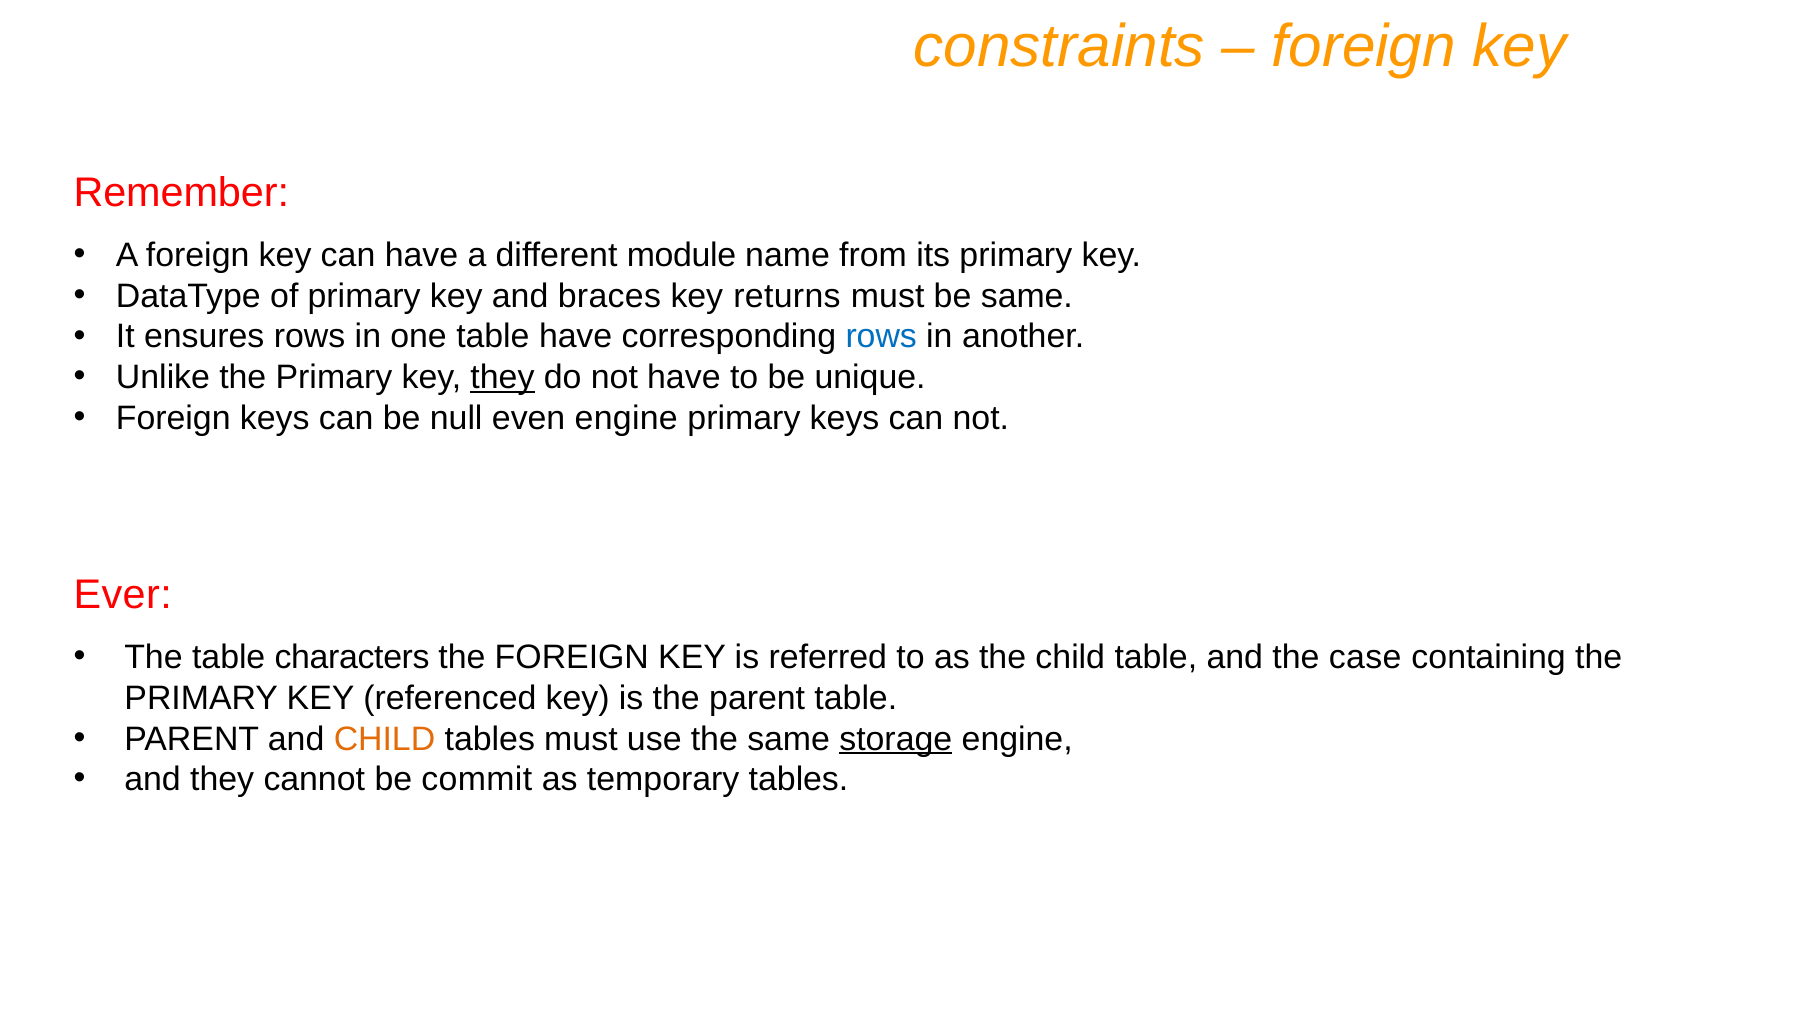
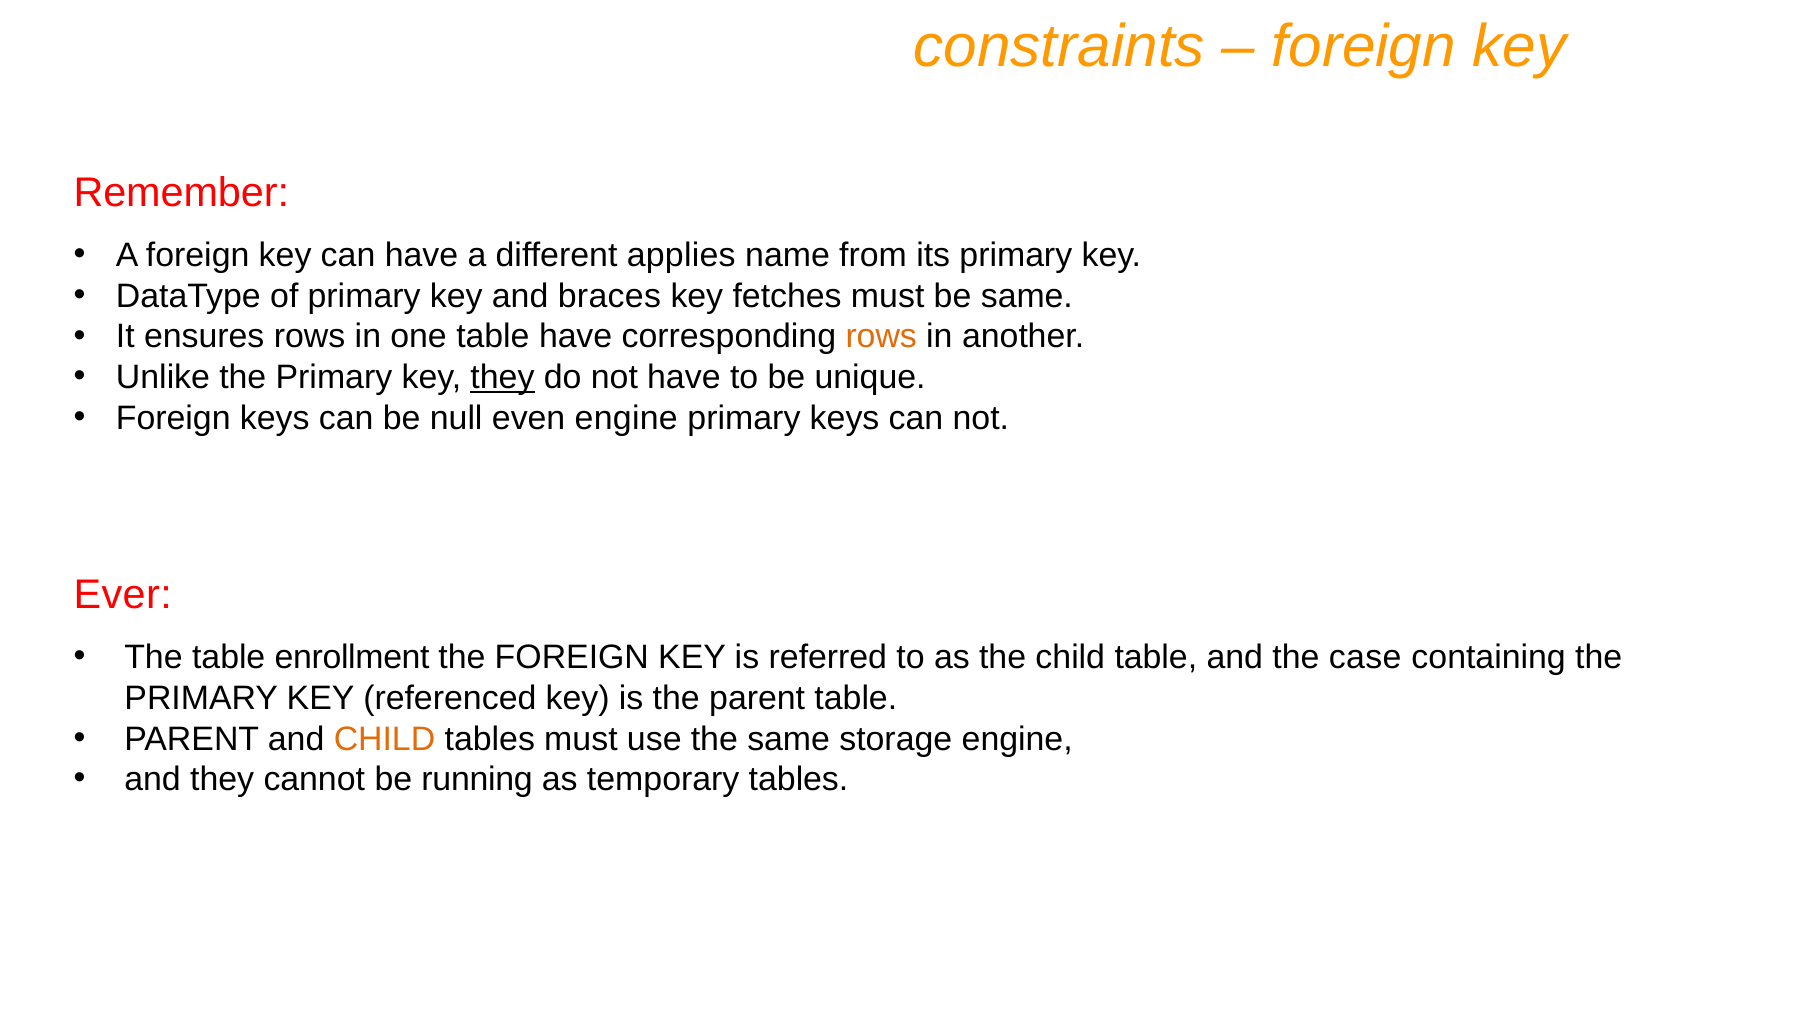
module: module -> applies
returns: returns -> fetches
rows at (881, 337) colour: blue -> orange
characters: characters -> enrollment
storage underline: present -> none
commit: commit -> running
